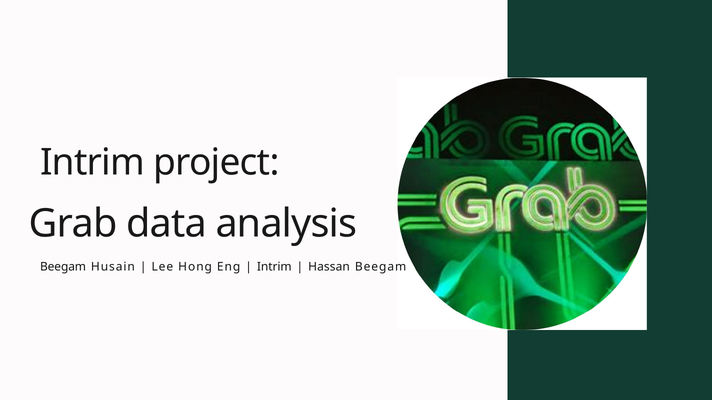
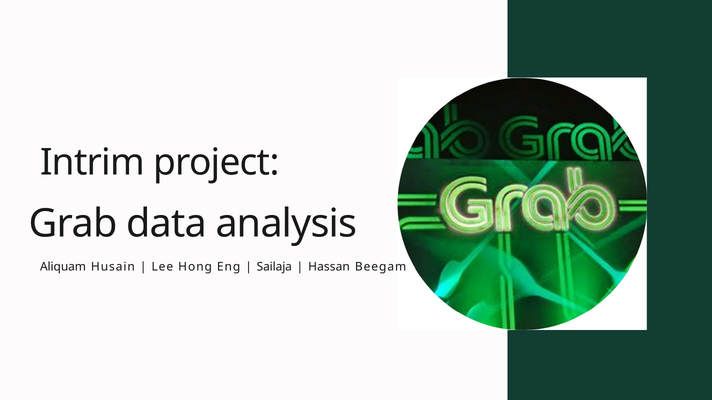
Beegam at (63, 267): Beegam -> Aliquam
Intrim at (274, 267): Intrim -> Sailaja
